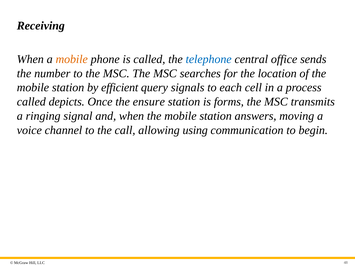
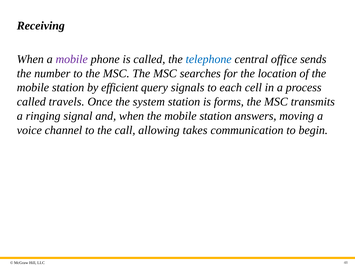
mobile at (72, 59) colour: orange -> purple
depicts: depicts -> travels
ensure: ensure -> system
using: using -> takes
